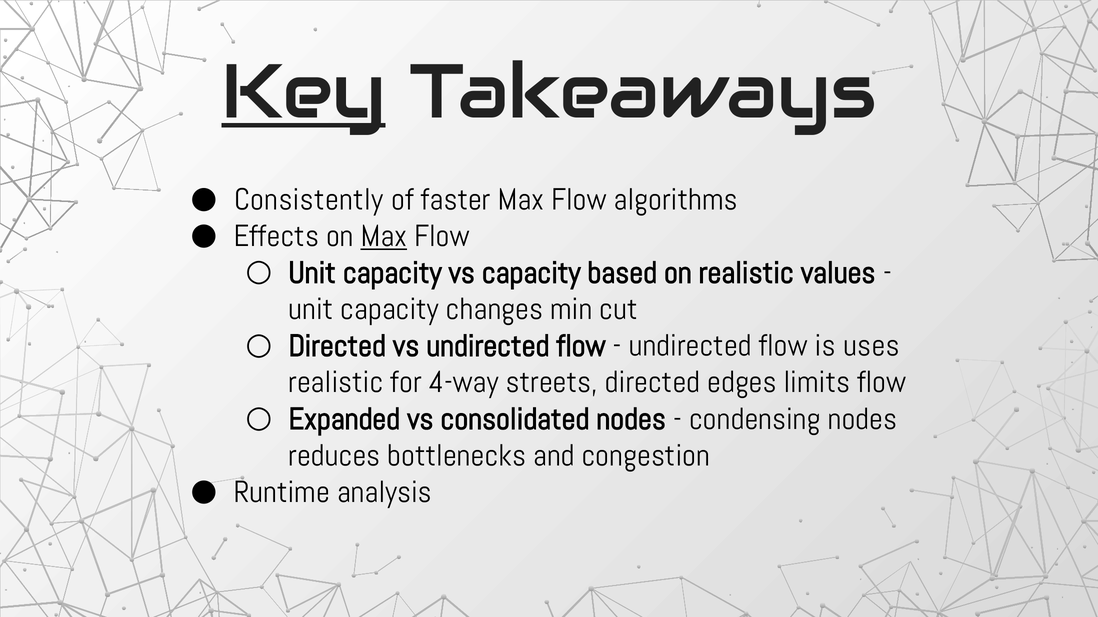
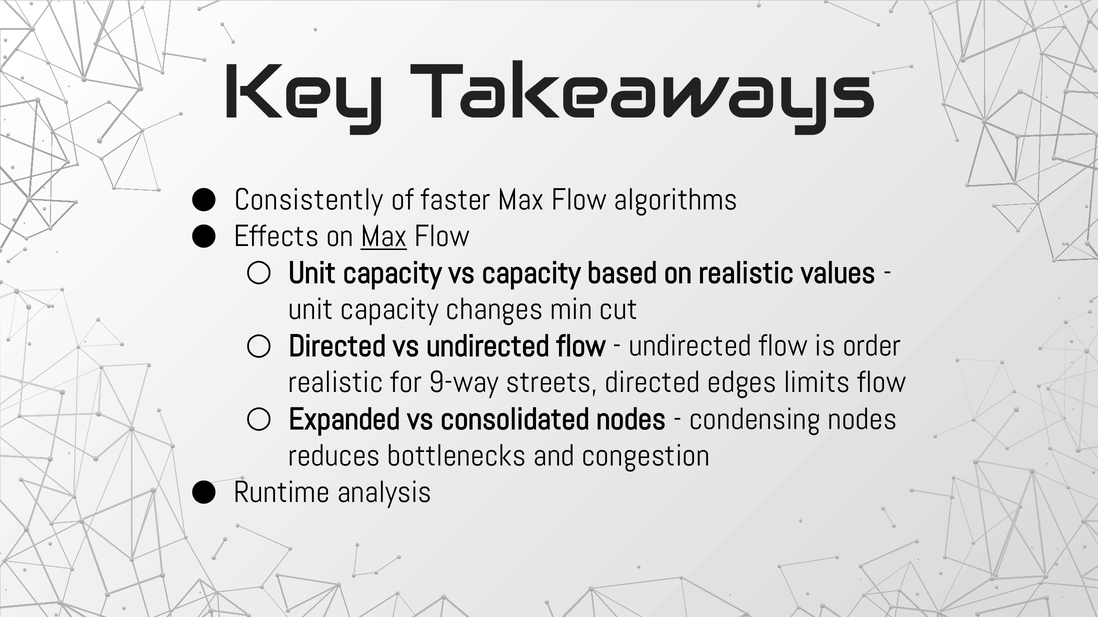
Key underline: present -> none
uses: uses -> order
4-way: 4-way -> 9-way
